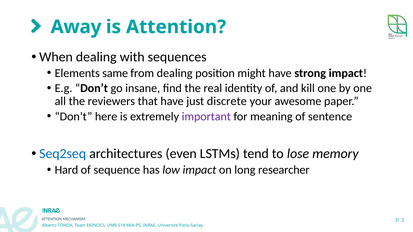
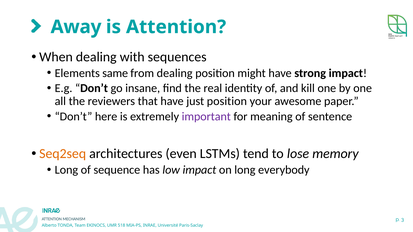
just discrete: discrete -> position
Seq2seq colour: blue -> orange
Hard at (66, 170): Hard -> Long
researcher: researcher -> everybody
